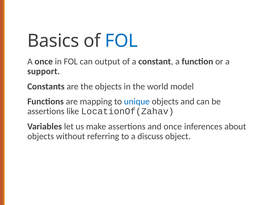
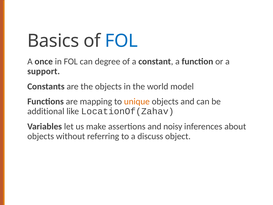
output: output -> degree
unique colour: blue -> orange
assertions at (46, 111): assertions -> additional
and once: once -> noisy
